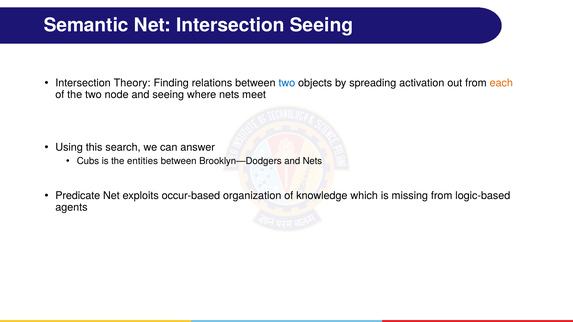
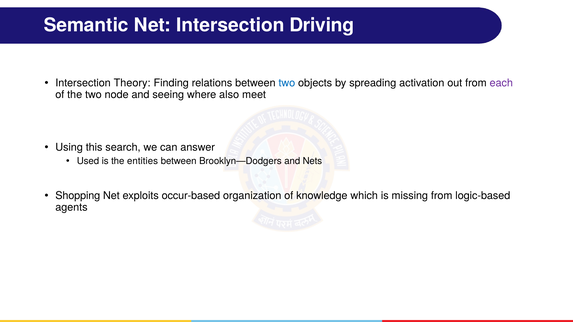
Intersection Seeing: Seeing -> Driving
each colour: orange -> purple
where nets: nets -> also
Cubs: Cubs -> Used
Predicate: Predicate -> Shopping
